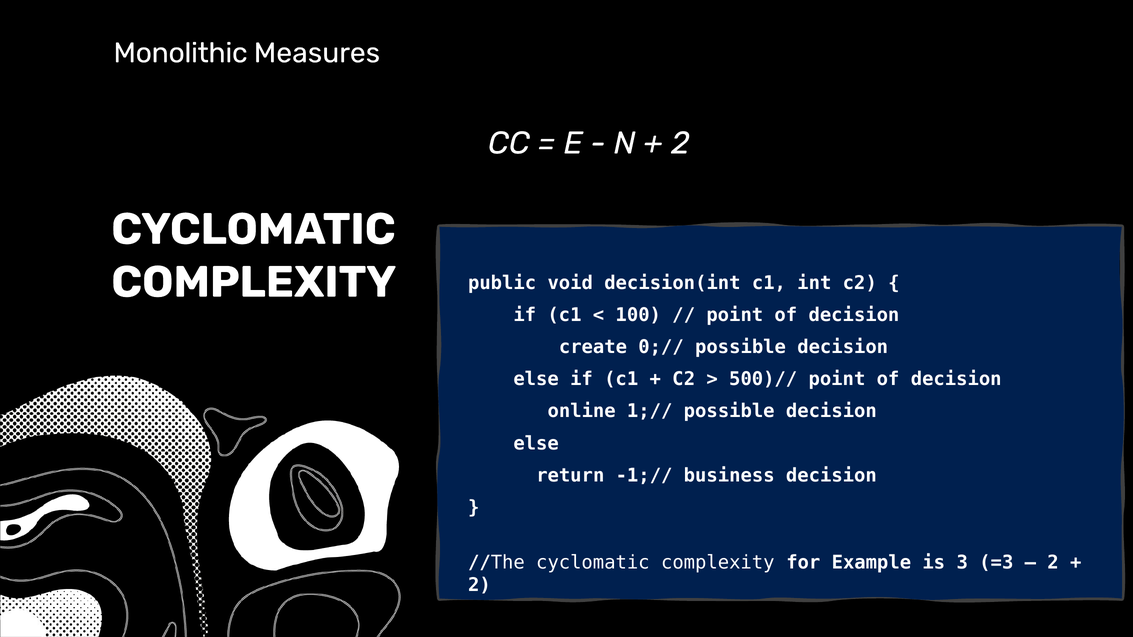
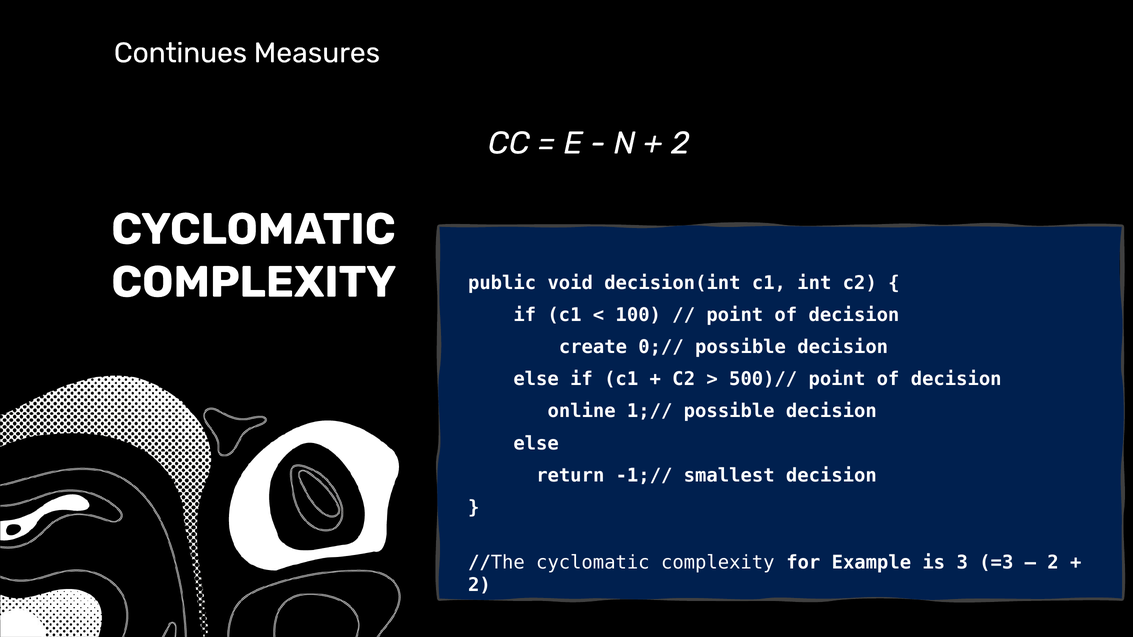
Monolithic: Monolithic -> Continues
business: business -> smallest
